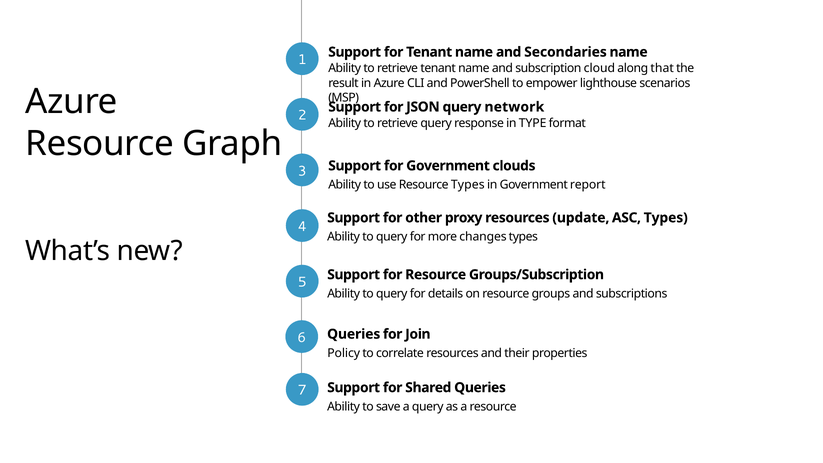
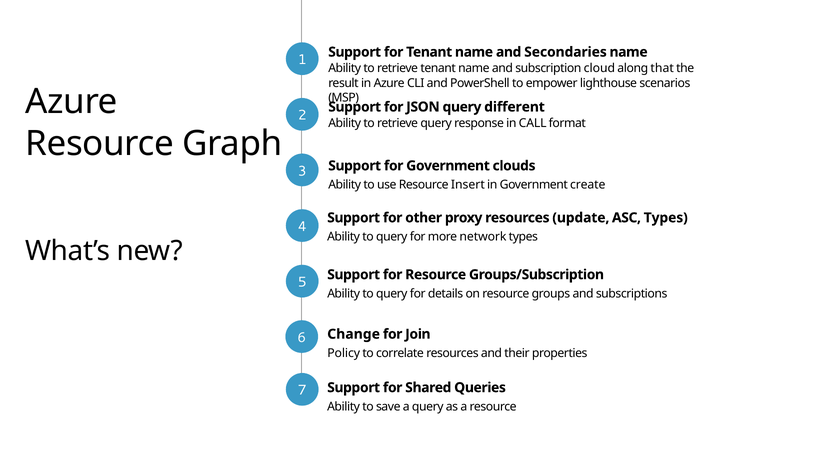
network: network -> different
TYPE: TYPE -> CALL
Resource Types: Types -> Insert
report: report -> create
changes: changes -> network
Queries at (354, 334): Queries -> Change
